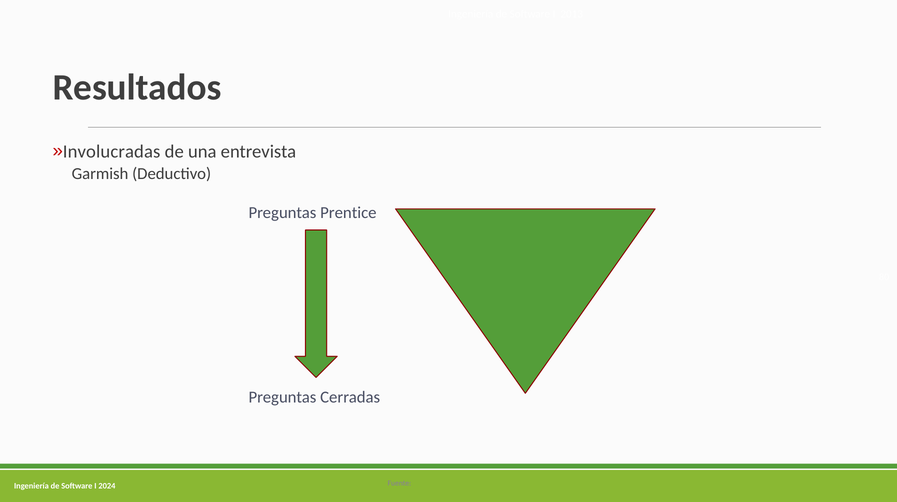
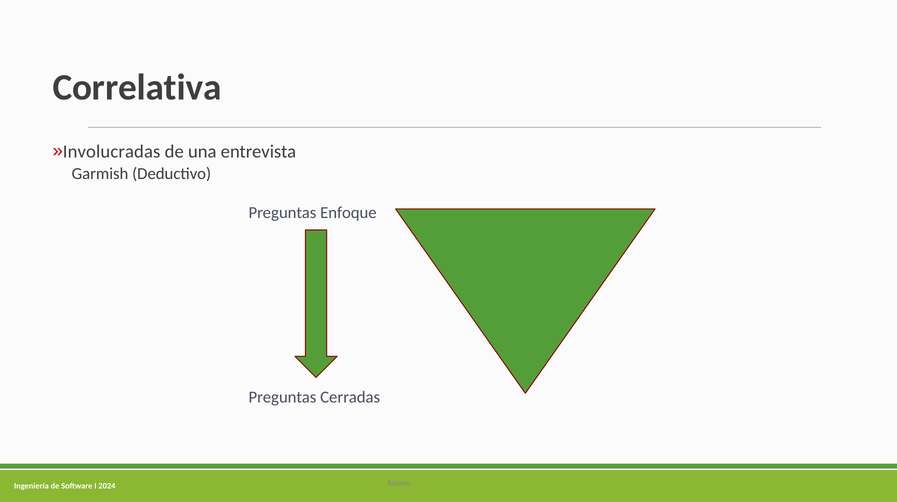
Resultados: Resultados -> Correlativa
Prentice: Prentice -> Enfoque
